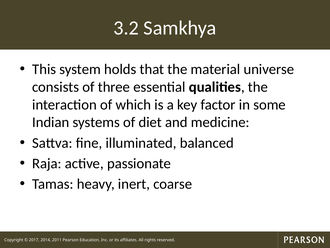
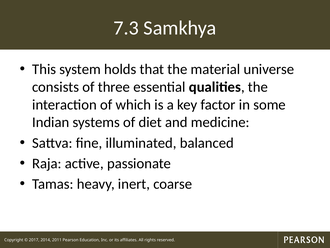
3.2: 3.2 -> 7.3
